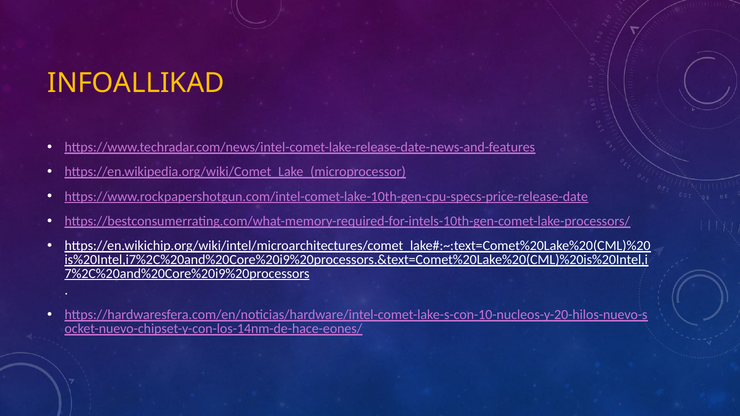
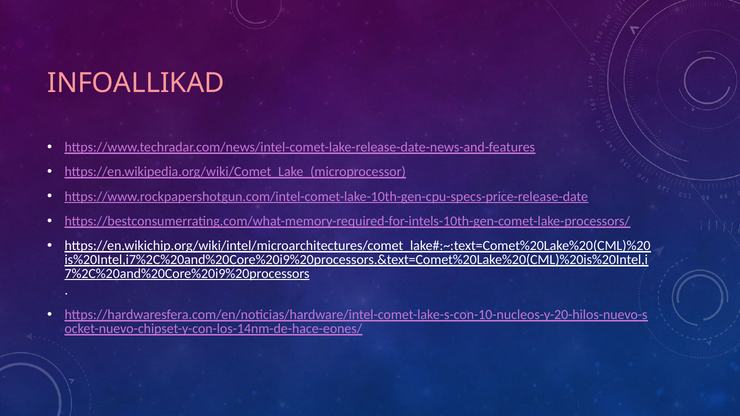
INFOALLIKAD colour: yellow -> pink
